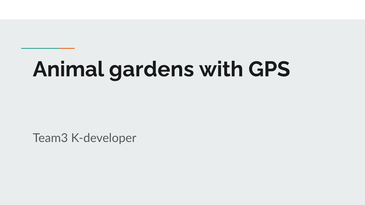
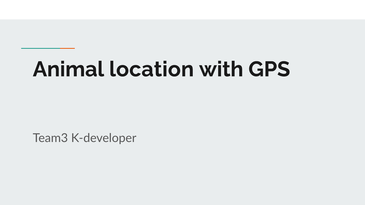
gardens: gardens -> location
